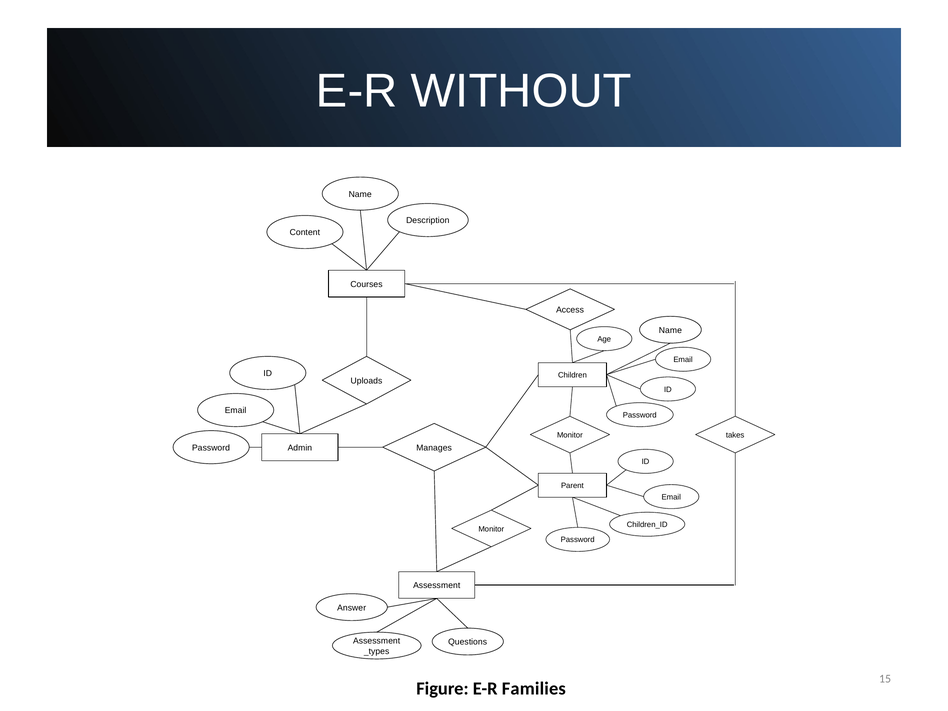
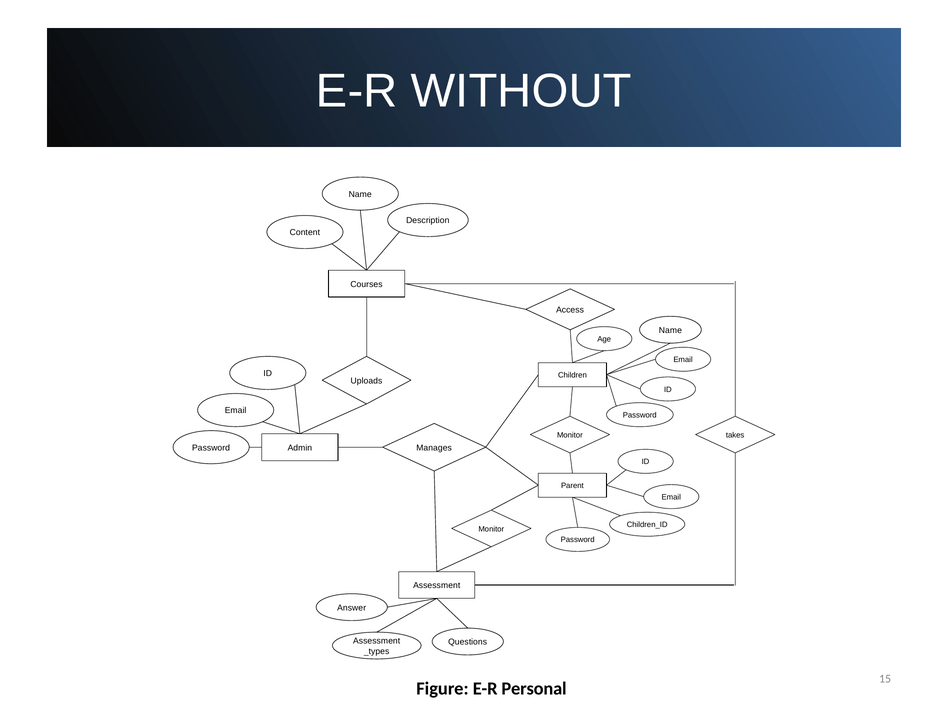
Families: Families -> Personal
